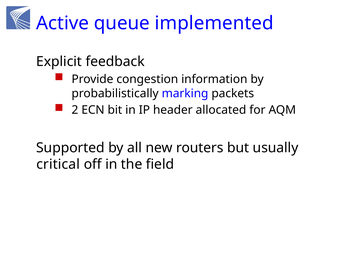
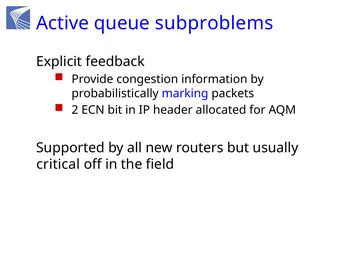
implemented: implemented -> subproblems
